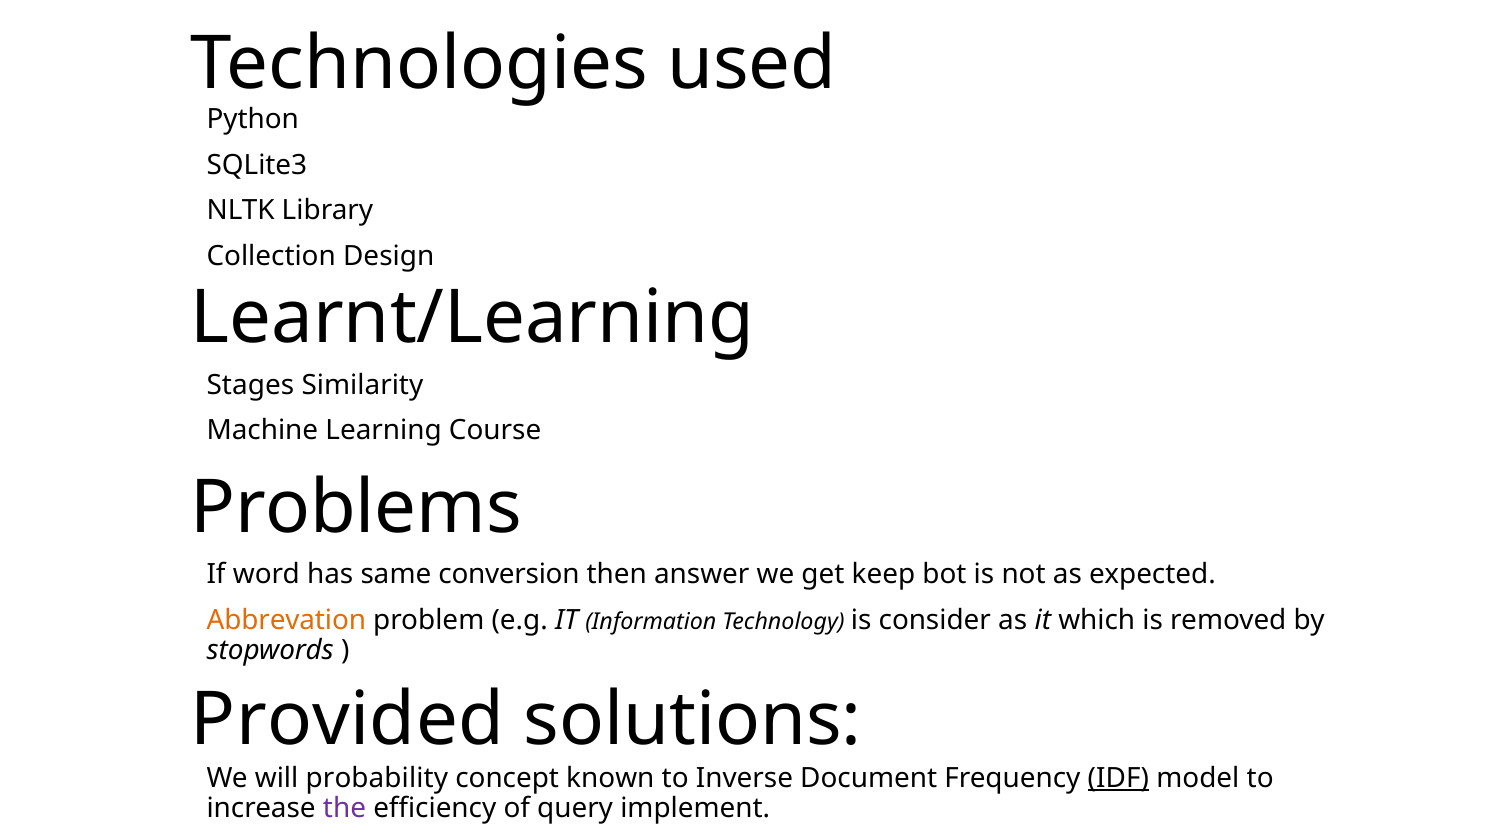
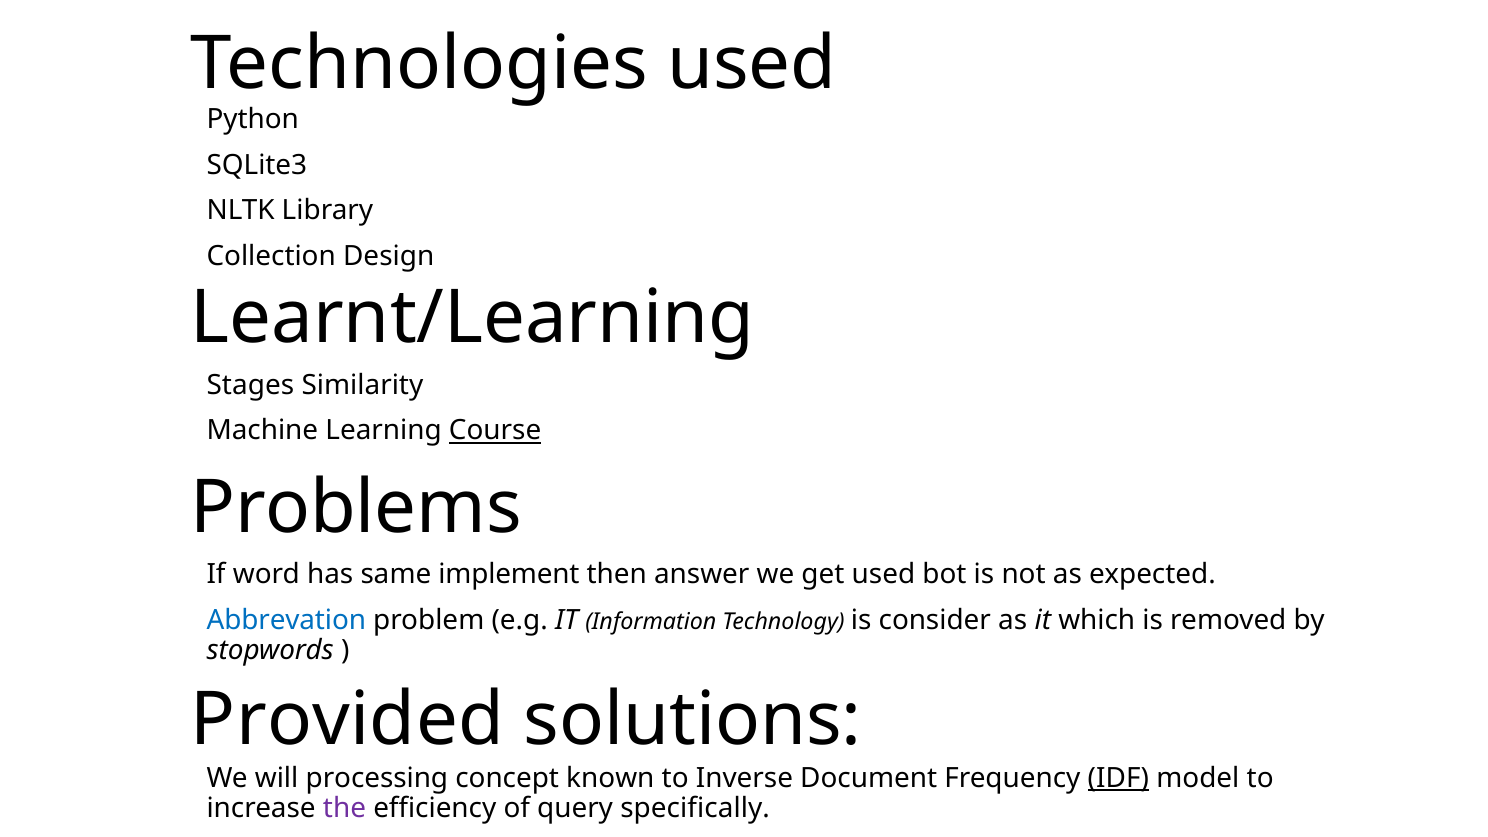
Course underline: none -> present
conversion: conversion -> implement
get keep: keep -> used
Abbrevation colour: orange -> blue
probability: probability -> processing
implement: implement -> specifically
